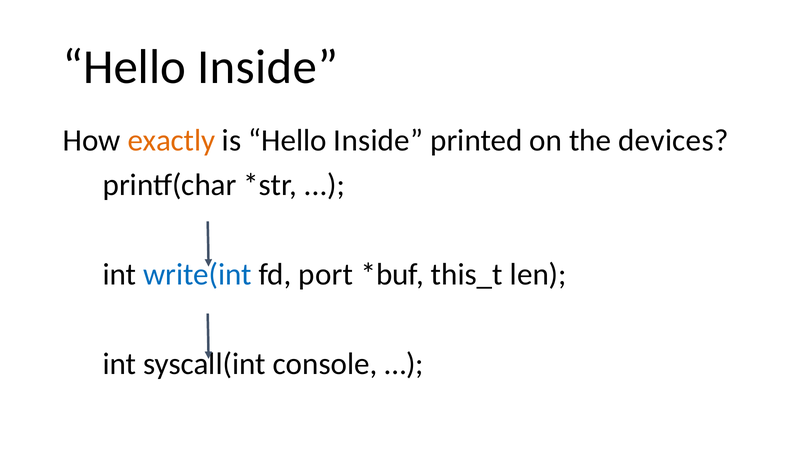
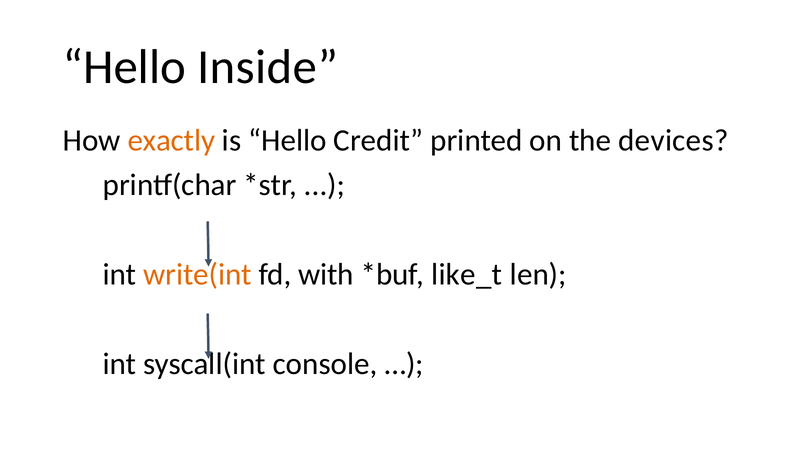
is Hello Inside: Inside -> Credit
write(int colour: blue -> orange
port: port -> with
this_t: this_t -> like_t
